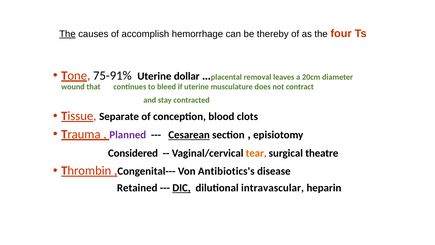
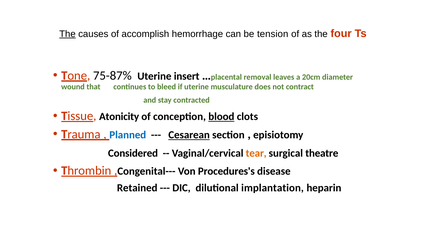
thereby: thereby -> tension
75-91%: 75-91% -> 75-87%
dollar: dollar -> insert
Separate: Separate -> Atonicity
blood underline: none -> present
Planned colour: purple -> blue
Antibiotics's: Antibiotics's -> Procedures's
DIC underline: present -> none
intravascular: intravascular -> implantation
